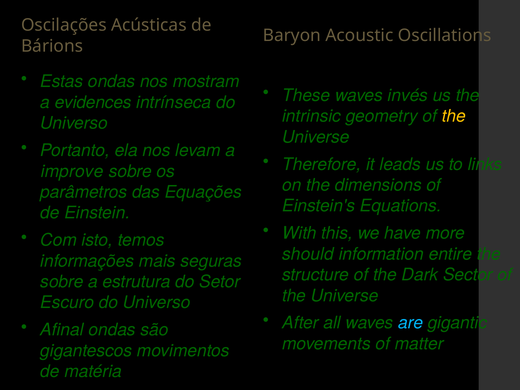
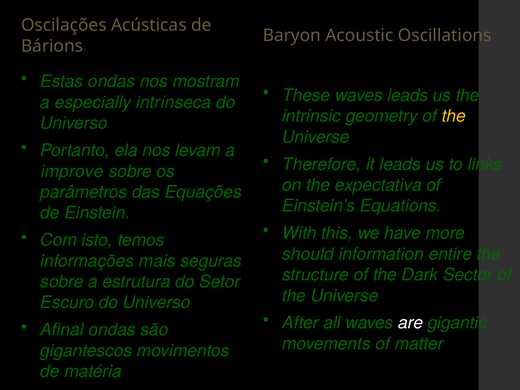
waves invés: invés -> leads
evidences: evidences -> especially
dimensions: dimensions -> expectativa
are colour: light blue -> white
